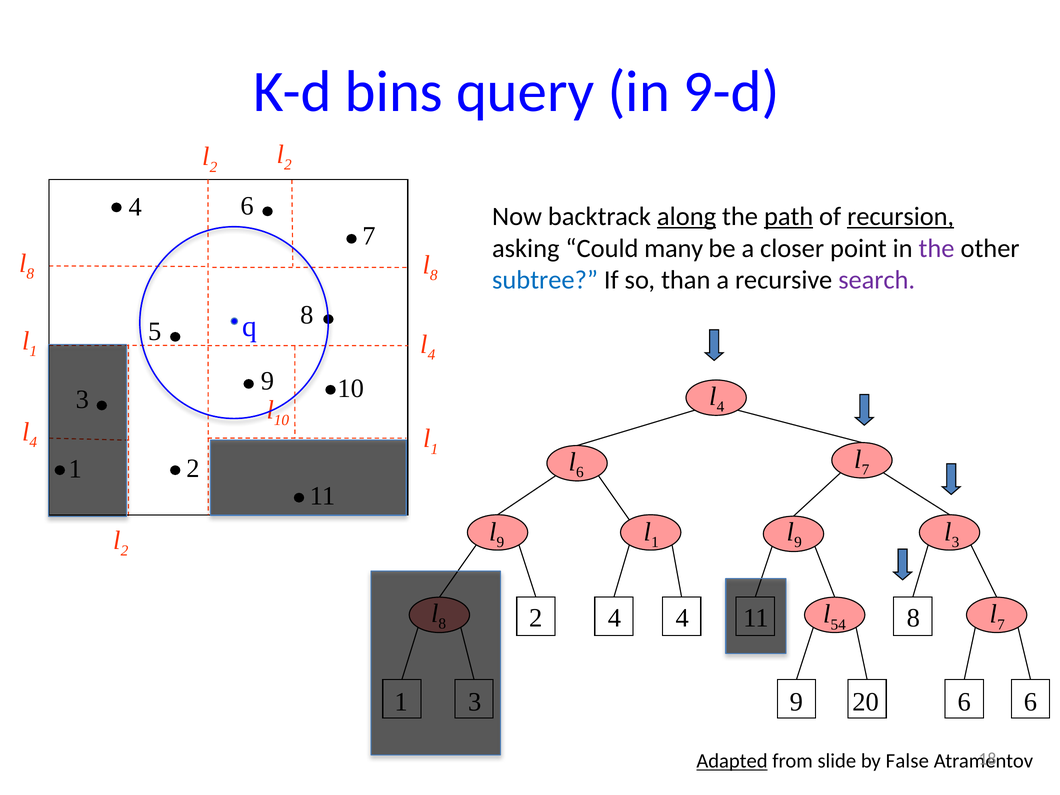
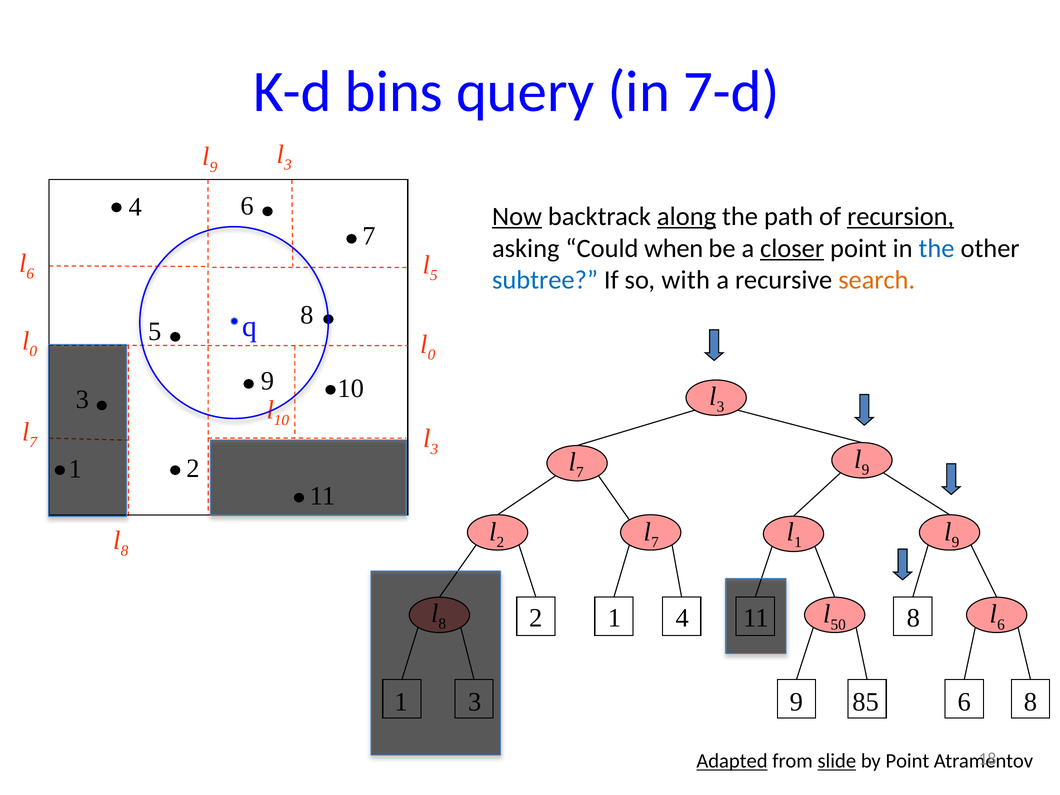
9-d: 9-d -> 7-d
2 at (213, 167): 2 -> 9
2 at (288, 165): 2 -> 3
Now underline: none -> present
path underline: present -> none
many: many -> when
closer underline: none -> present
the at (937, 248) colour: purple -> blue
8 at (30, 274): 8 -> 6
8 at (434, 275): 8 -> 5
than: than -> with
search colour: purple -> orange
1 at (33, 351): 1 -> 0
4 at (432, 355): 4 -> 0
4 at (720, 407): 4 -> 3
4 at (33, 442): 4 -> 7
1 at (434, 449): 1 -> 3
6 at (580, 472): 6 -> 7
7 at (866, 470): 7 -> 9
9 at (500, 542): 9 -> 2
1 at (655, 542): 1 -> 7
9 at (798, 542): 9 -> 1
3 at (956, 542): 3 -> 9
2 at (125, 551): 2 -> 8
2 4: 4 -> 1
54: 54 -> 50
7 at (1001, 624): 7 -> 6
20: 20 -> 85
6 6: 6 -> 8
slide underline: none -> present
by False: False -> Point
